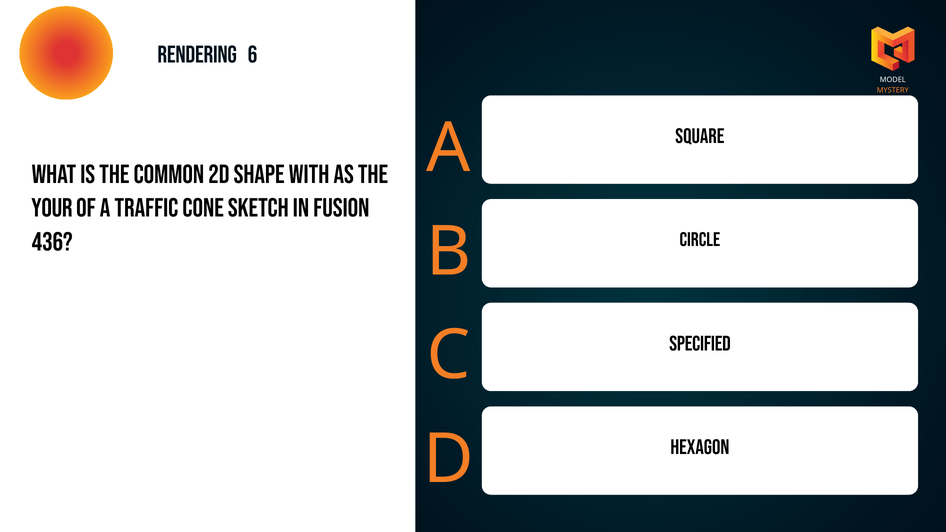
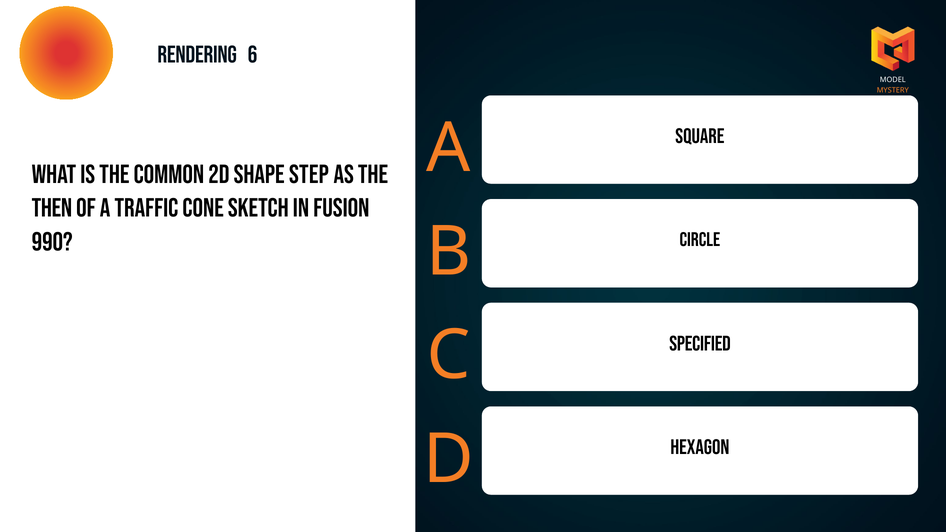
with: with -> step
your: your -> then
436: 436 -> 990
